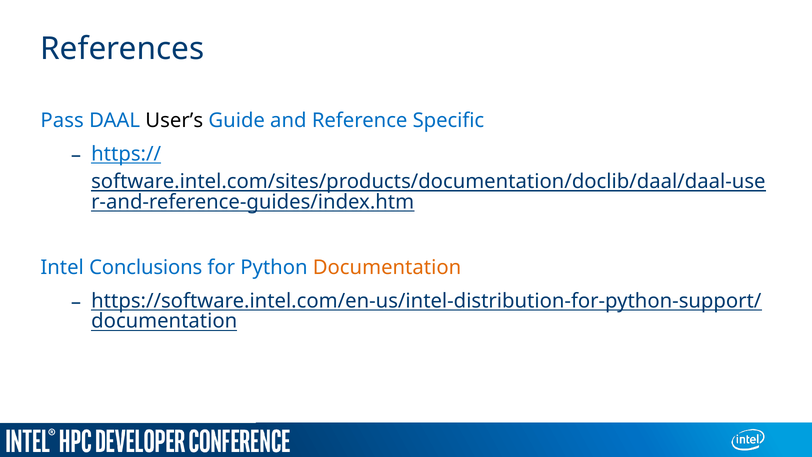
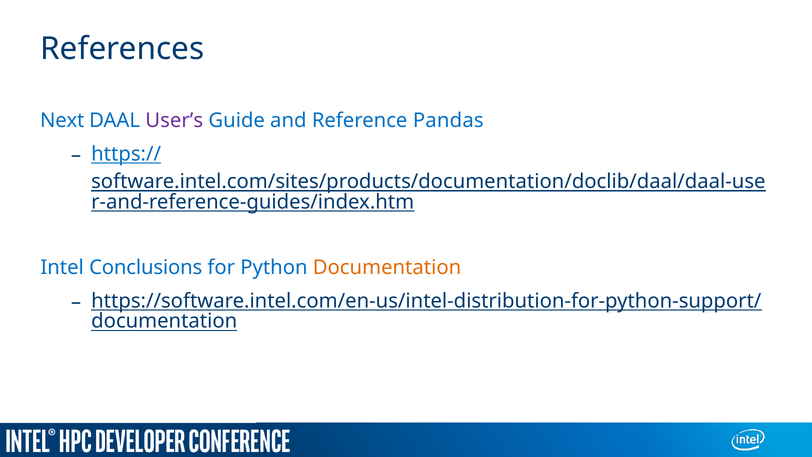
Pass: Pass -> Next
User’s colour: black -> purple
Specific: Specific -> Pandas
